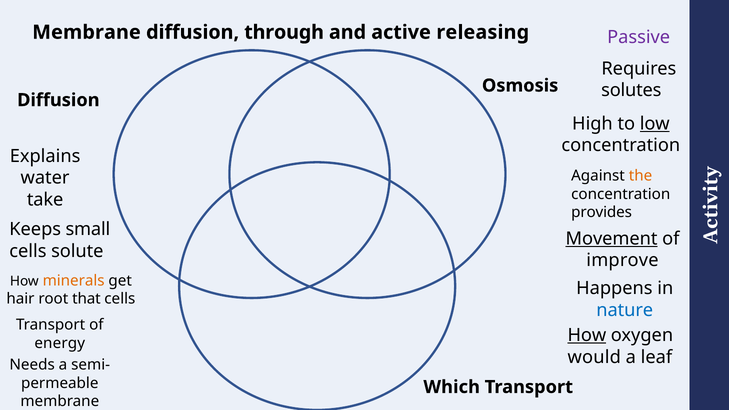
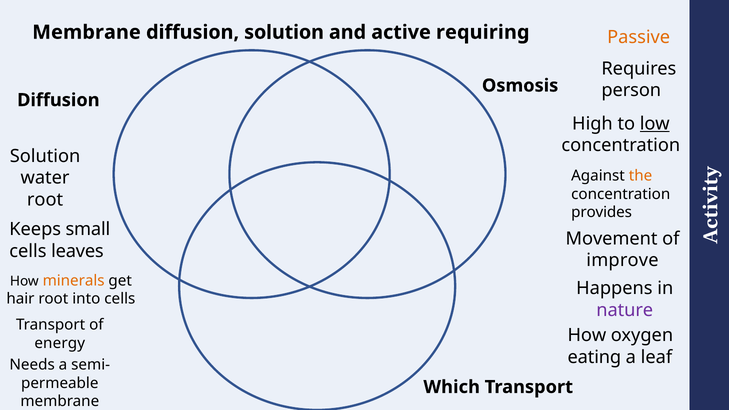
diffusion through: through -> solution
releasing: releasing -> requiring
Passive colour: purple -> orange
solutes: solutes -> person
Explains at (45, 156): Explains -> Solution
take at (45, 200): take -> root
Movement underline: present -> none
solute: solute -> leaves
that: that -> into
nature colour: blue -> purple
How at (587, 335) underline: present -> none
would: would -> eating
